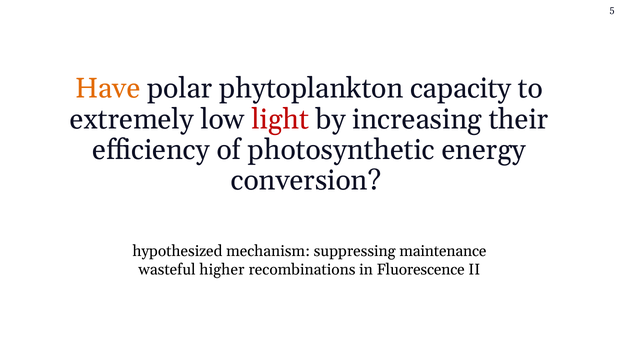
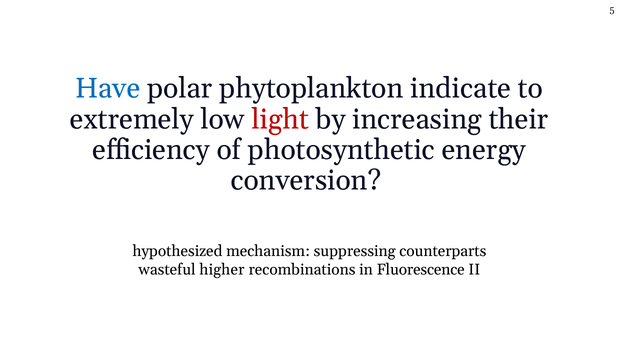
Have colour: orange -> blue
capacity: capacity -> indicate
maintenance: maintenance -> counterparts
